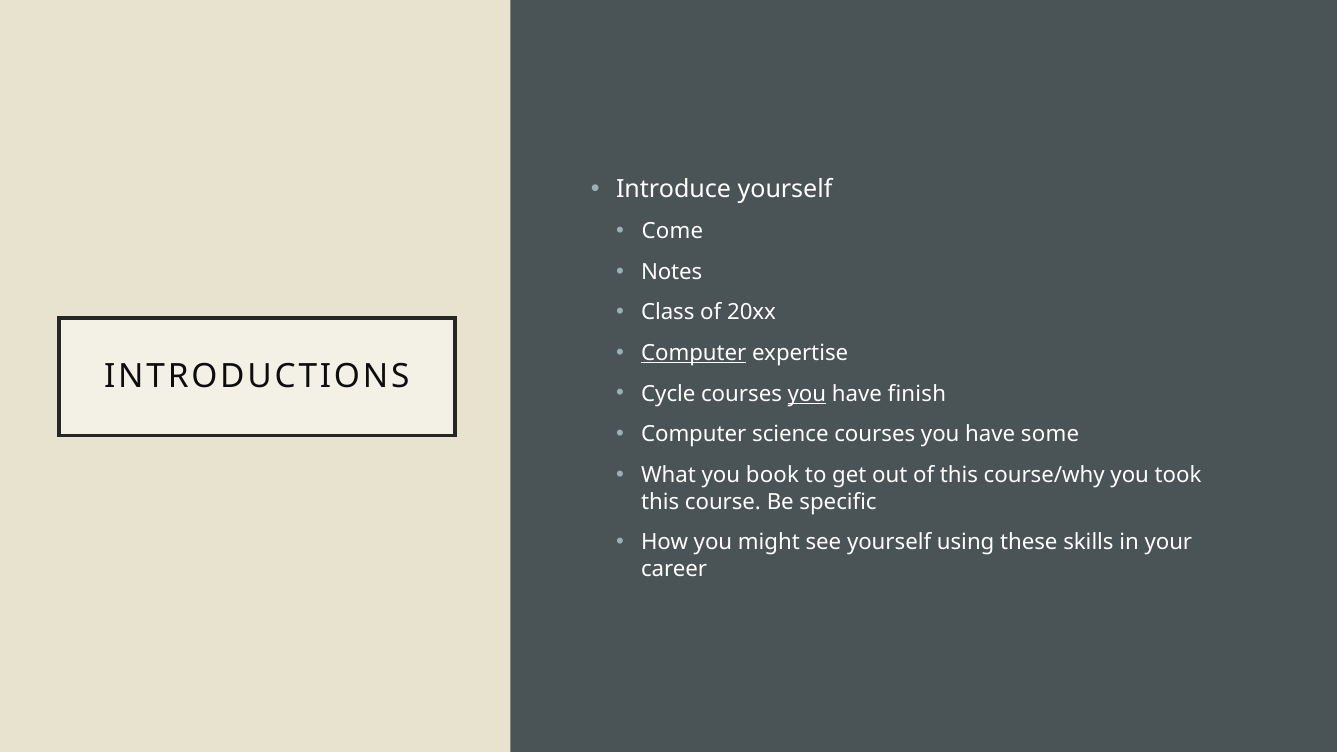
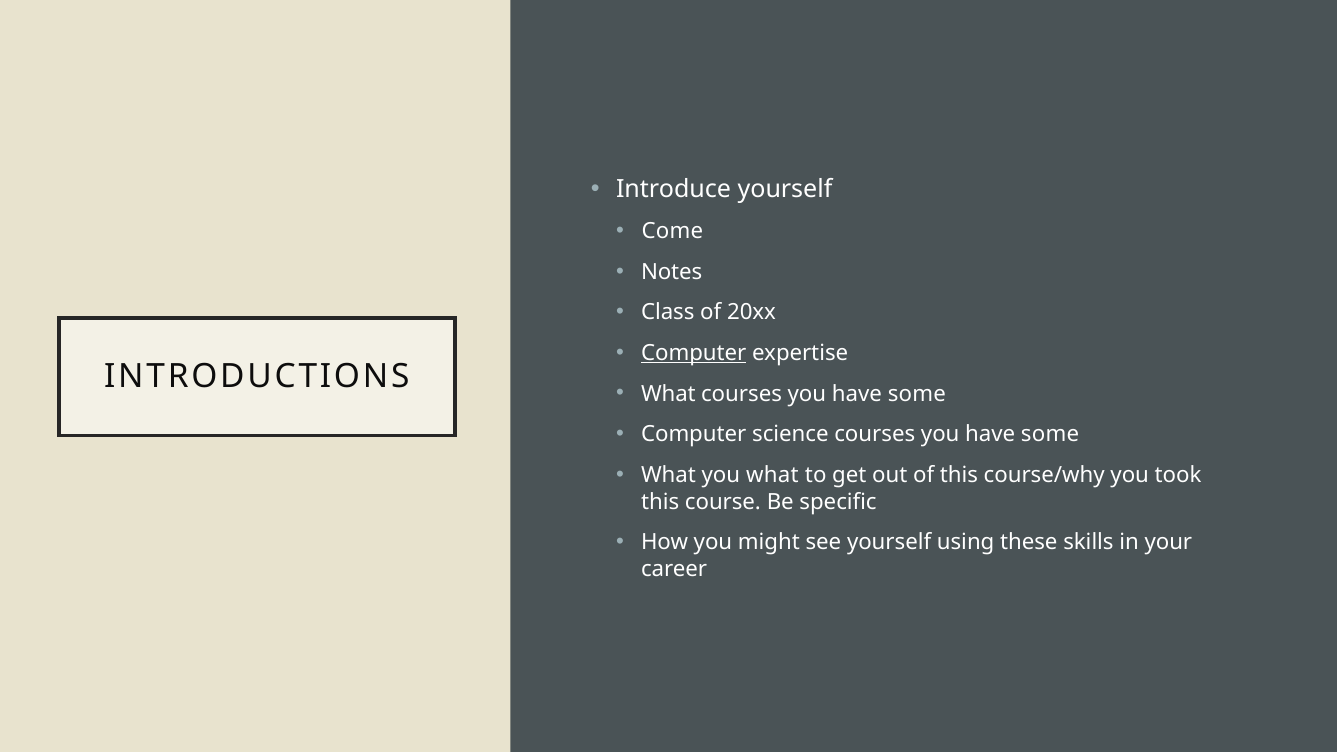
Cycle at (668, 394): Cycle -> What
you at (807, 394) underline: present -> none
finish at (917, 394): finish -> some
you book: book -> what
